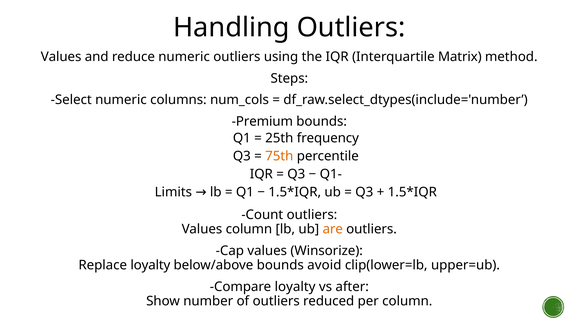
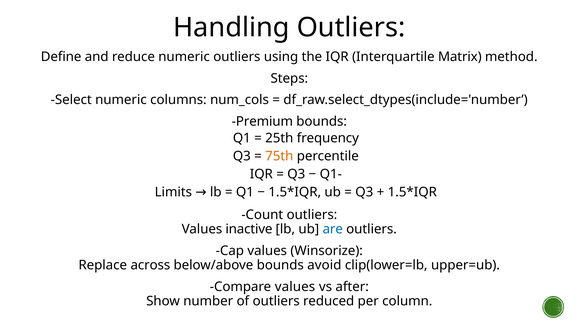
Values at (61, 57): Values -> Define
Values column: column -> inactive
are colour: orange -> blue
Replace loyalty: loyalty -> across
Compare loyalty: loyalty -> values
